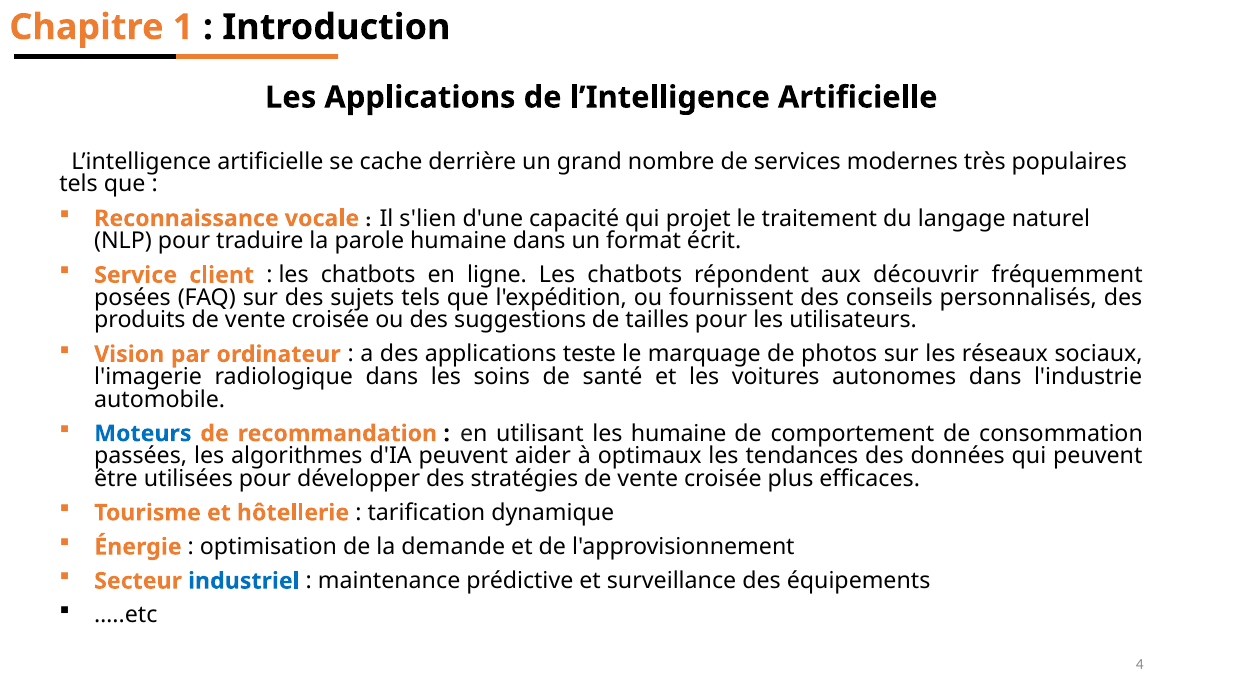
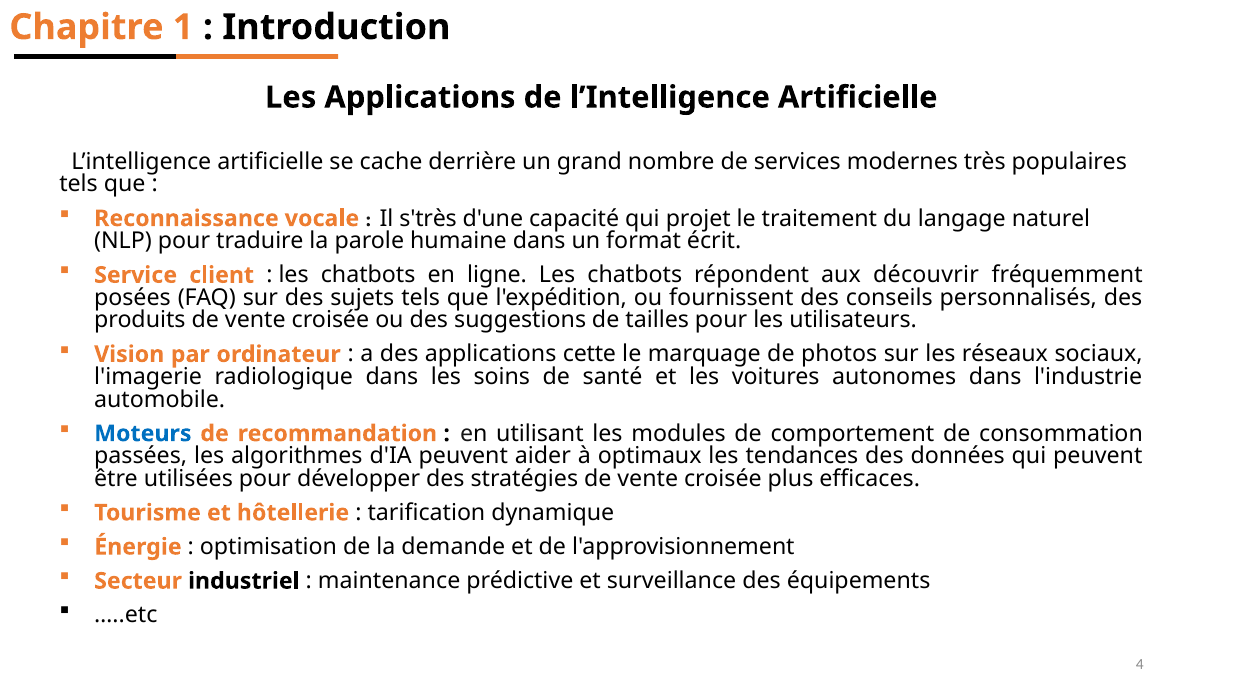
s'lien: s'lien -> s'très
teste: teste -> cette
les humaine: humaine -> modules
industriel colour: blue -> black
